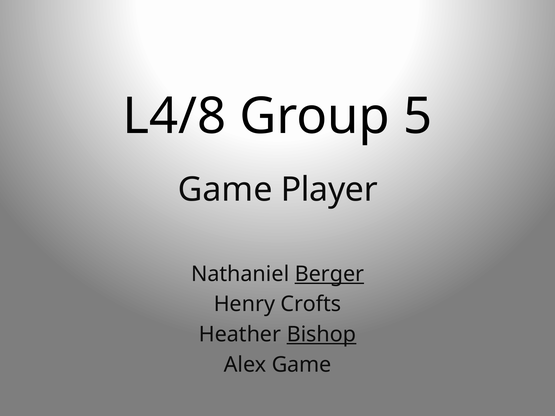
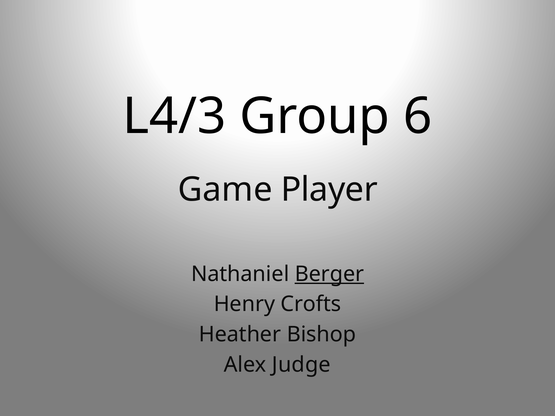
L4/8: L4/8 -> L4/3
5: 5 -> 6
Bishop underline: present -> none
Alex Game: Game -> Judge
